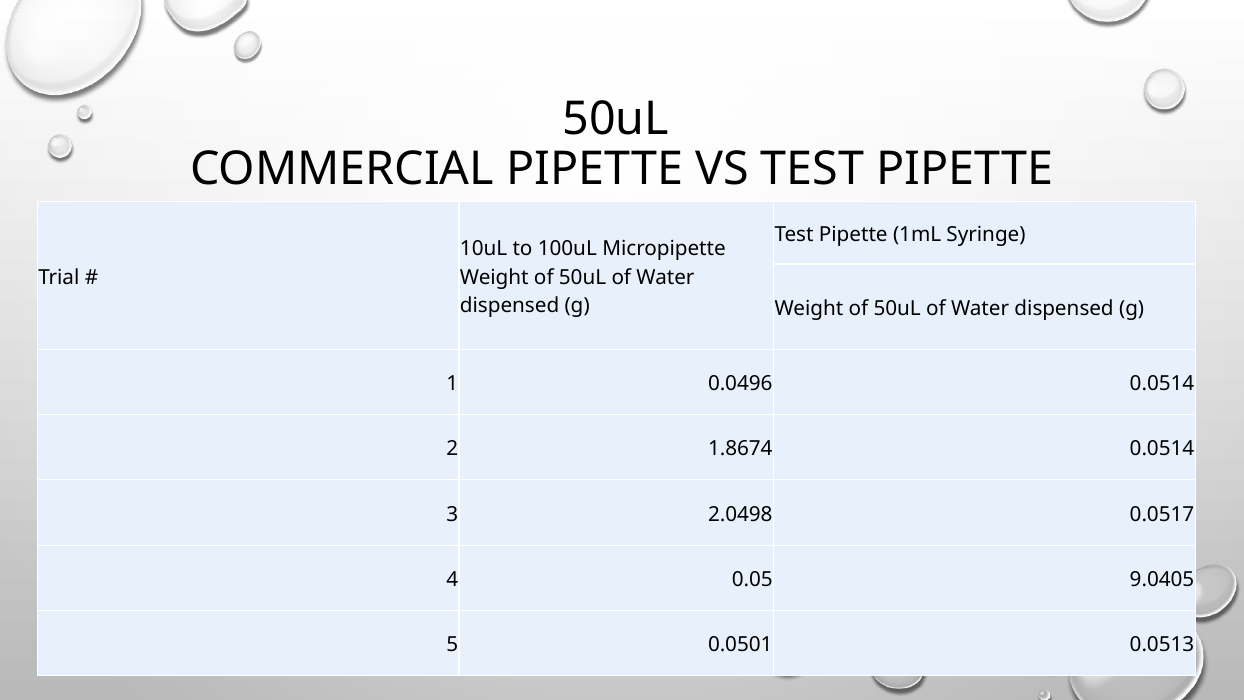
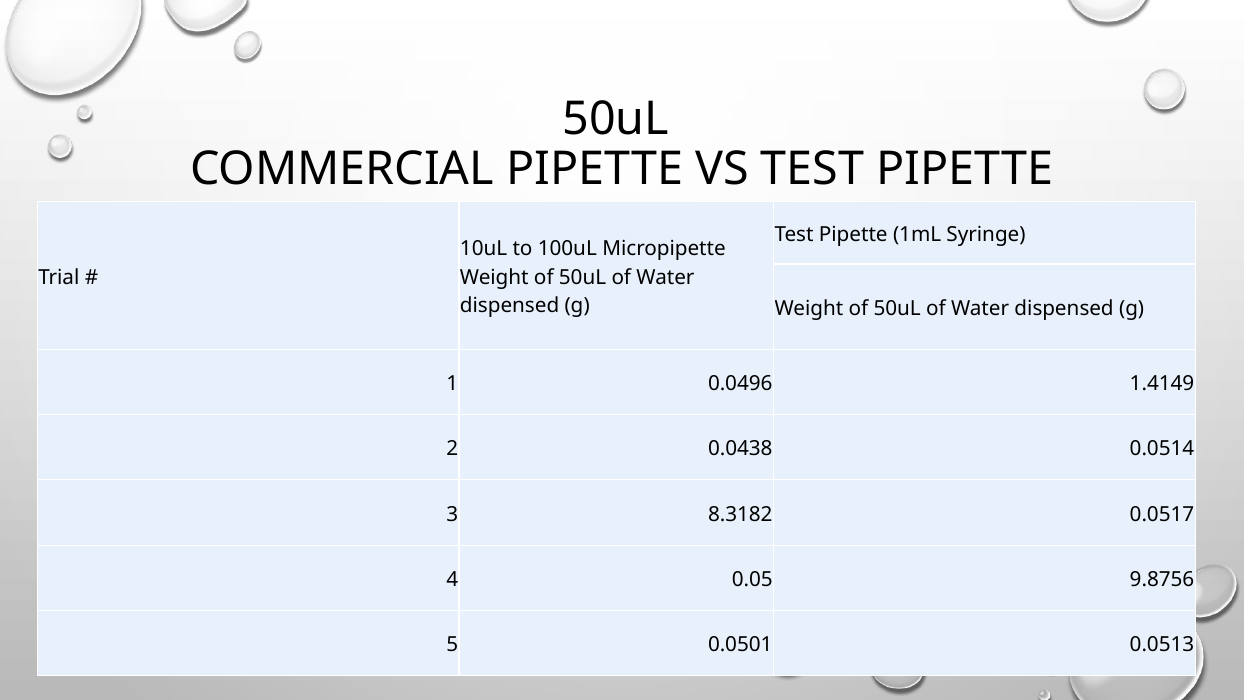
0.0496 0.0514: 0.0514 -> 1.4149
1.8674: 1.8674 -> 0.0438
2.0498: 2.0498 -> 8.3182
9.0405: 9.0405 -> 9.8756
